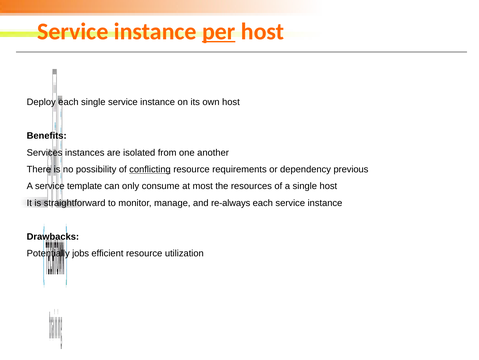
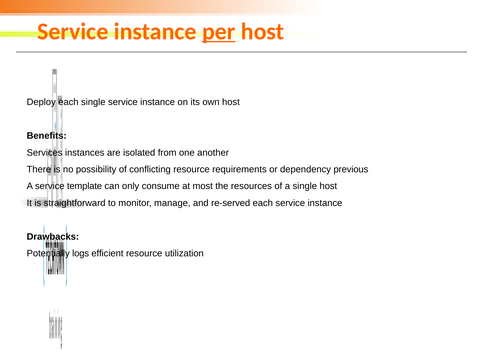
conflicting underline: present -> none
re-always: re-always -> re-served
jobs: jobs -> logs
